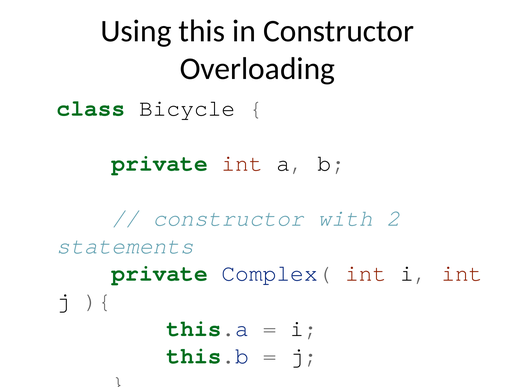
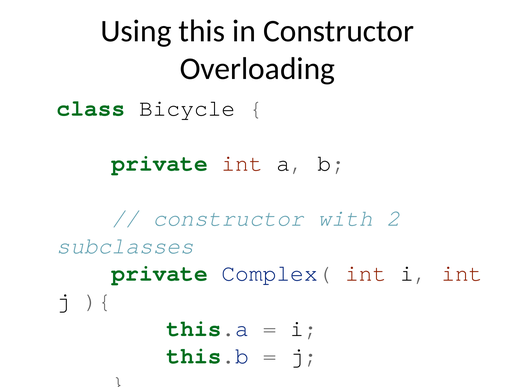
statements: statements -> subclasses
